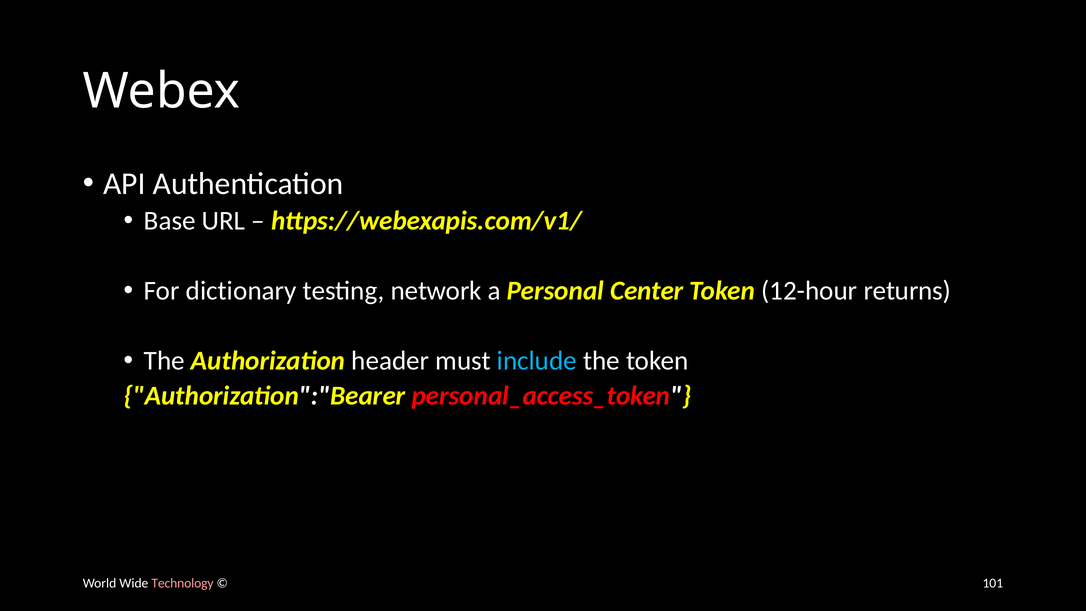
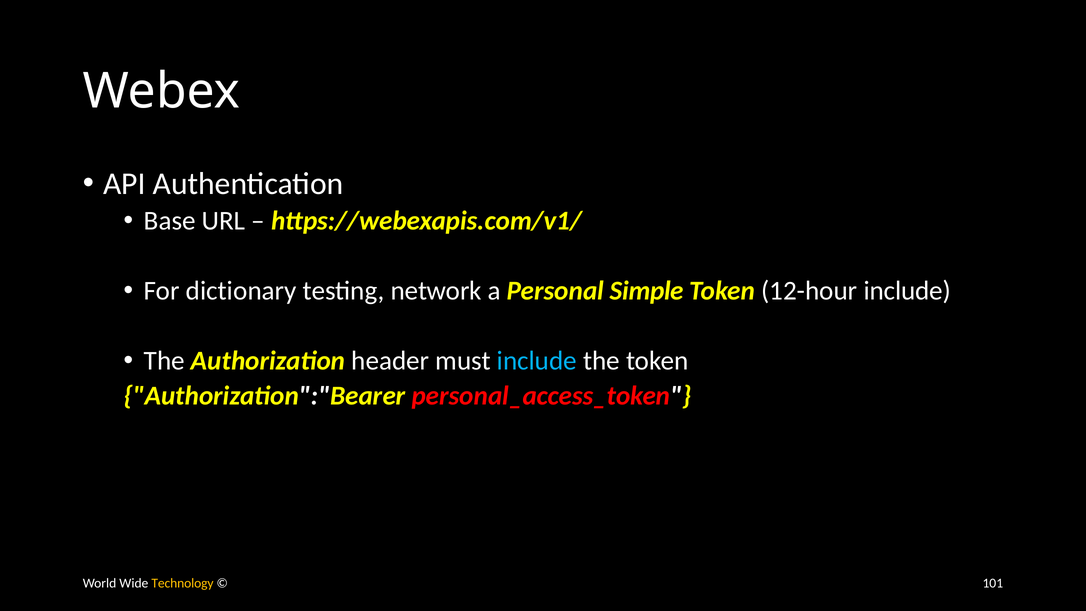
Center: Center -> Simple
12-hour returns: returns -> include
Technology colour: pink -> yellow
